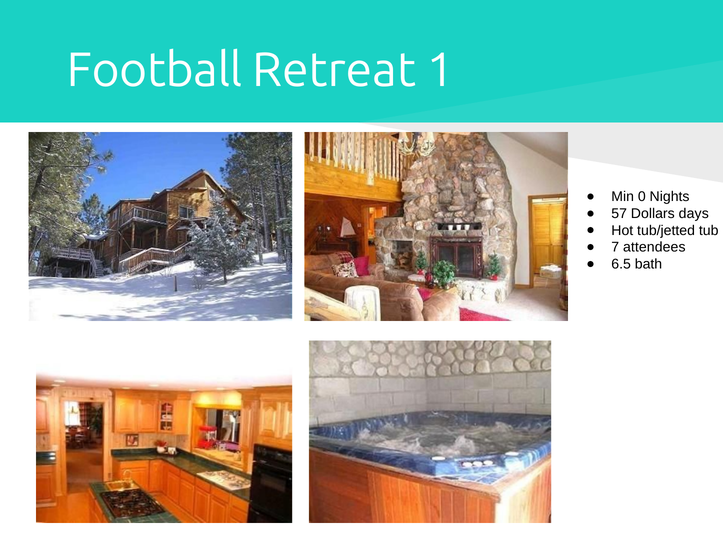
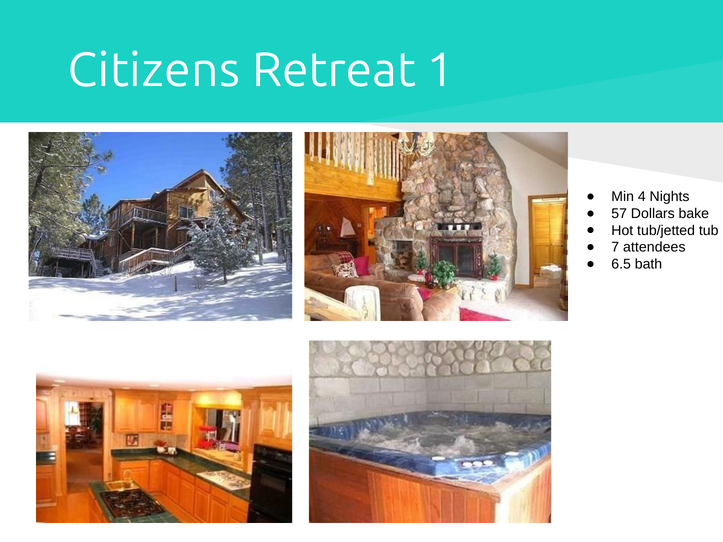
Football: Football -> Citizens
0: 0 -> 4
days: days -> bake
